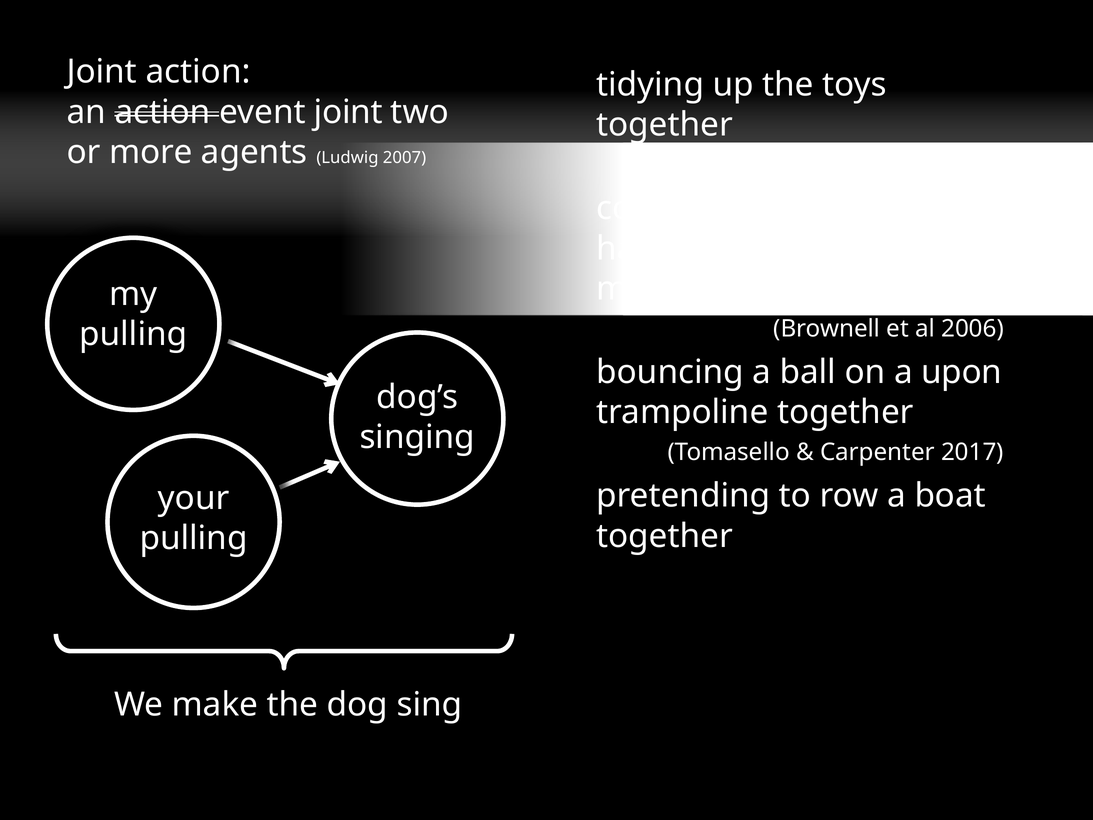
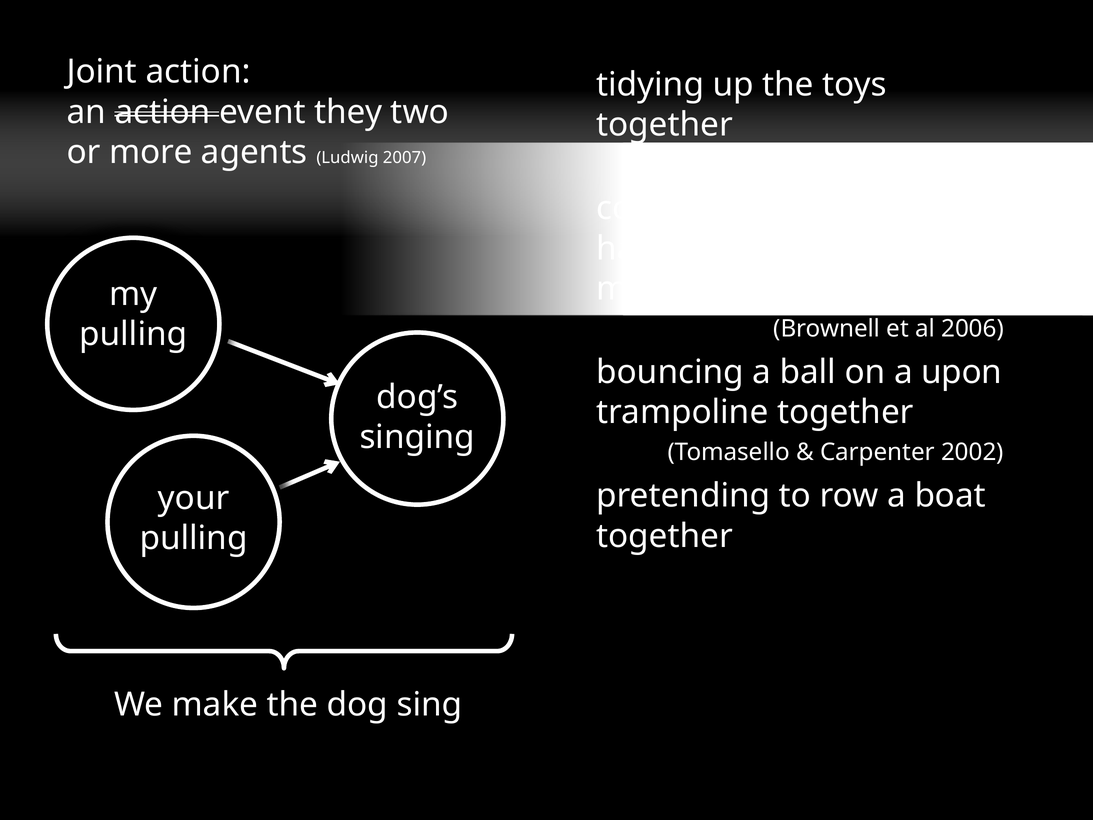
event joint: joint -> they
2017: 2017 -> 2002
